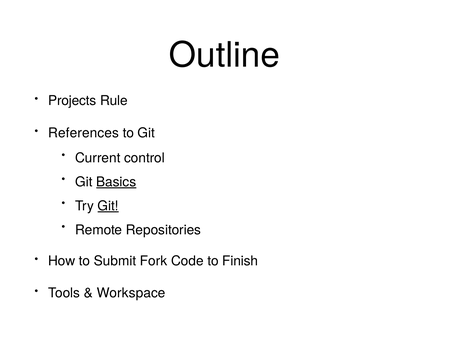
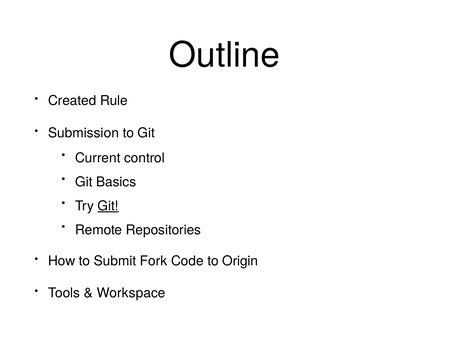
Projects: Projects -> Created
References: References -> Submission
Basics underline: present -> none
Finish: Finish -> Origin
